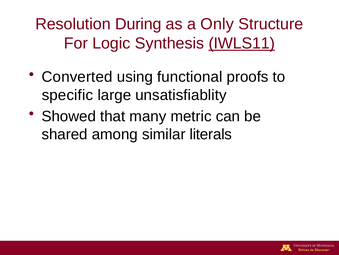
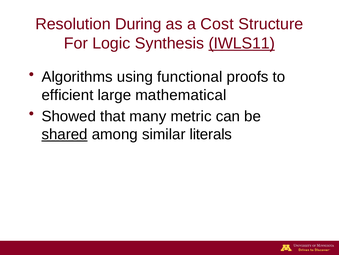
Only: Only -> Cost
Converted: Converted -> Algorithms
specific: specific -> efficient
unsatisfiablity: unsatisfiablity -> mathematical
shared underline: none -> present
